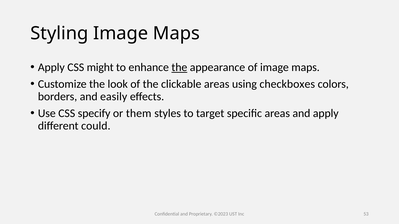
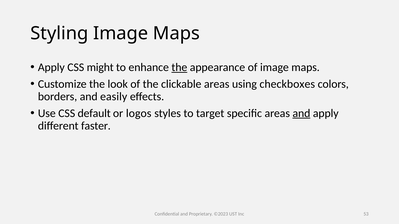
specify: specify -> default
them: them -> logos
and at (301, 113) underline: none -> present
could: could -> faster
